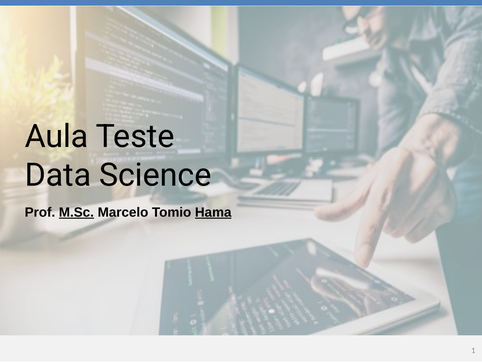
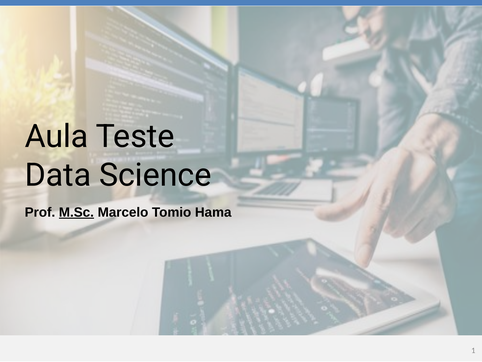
Hama underline: present -> none
